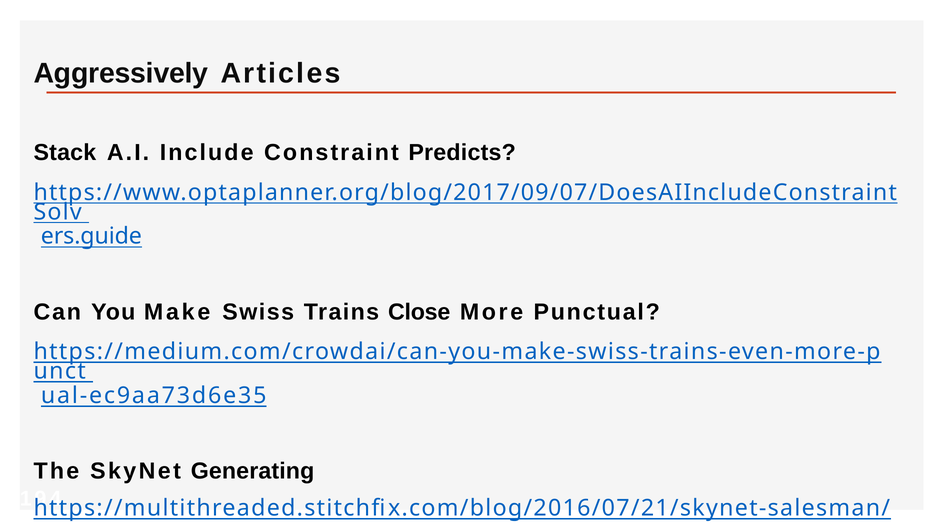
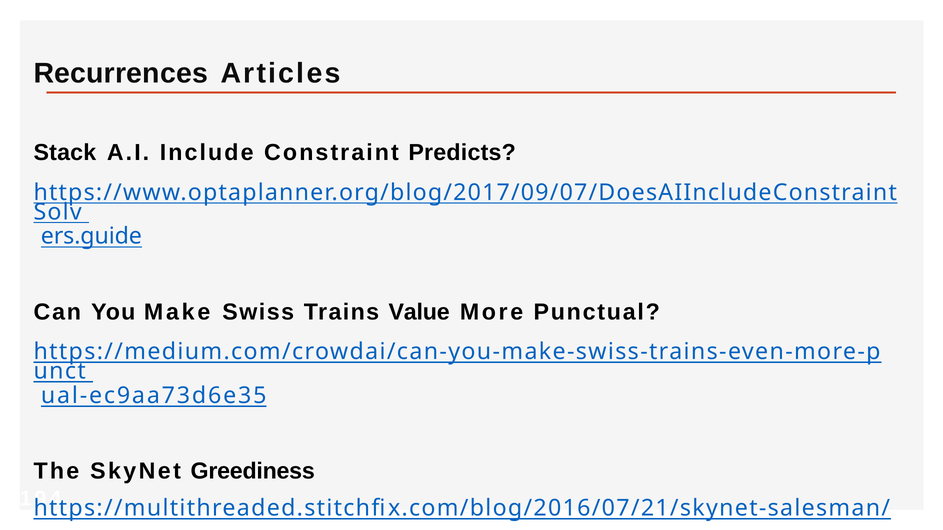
Aggressively: Aggressively -> Recurrences
Close: Close -> Value
Generating: Generating -> Greediness
